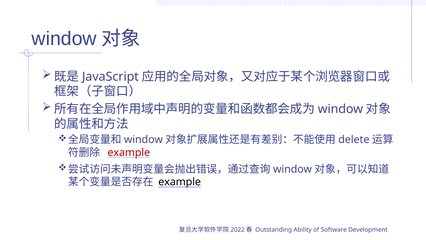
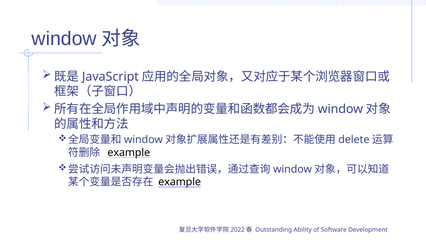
example at (129, 152) colour: red -> black
